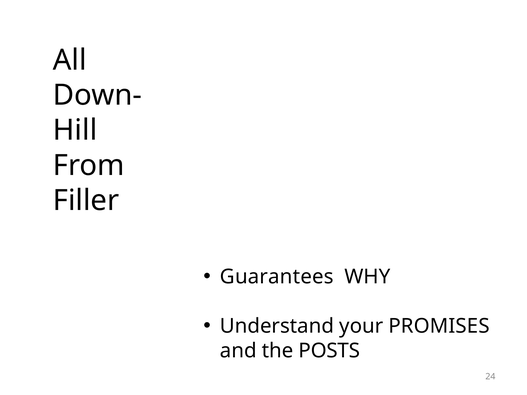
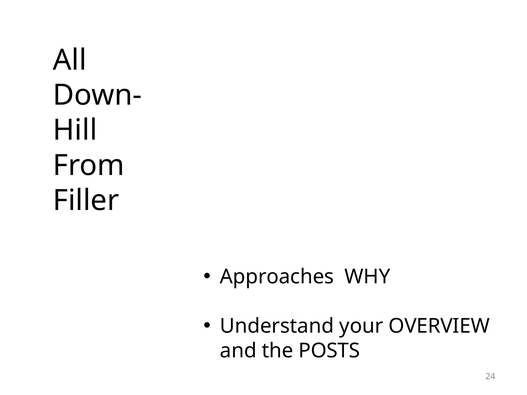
Guarantees: Guarantees -> Approaches
PROMISES: PROMISES -> OVERVIEW
